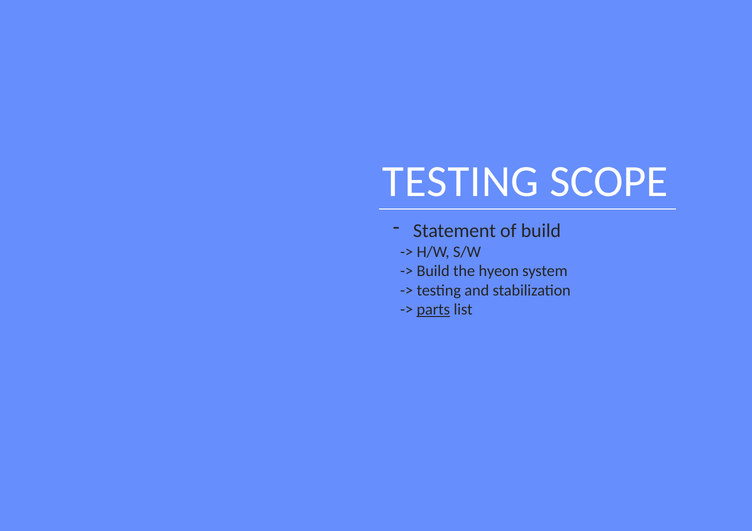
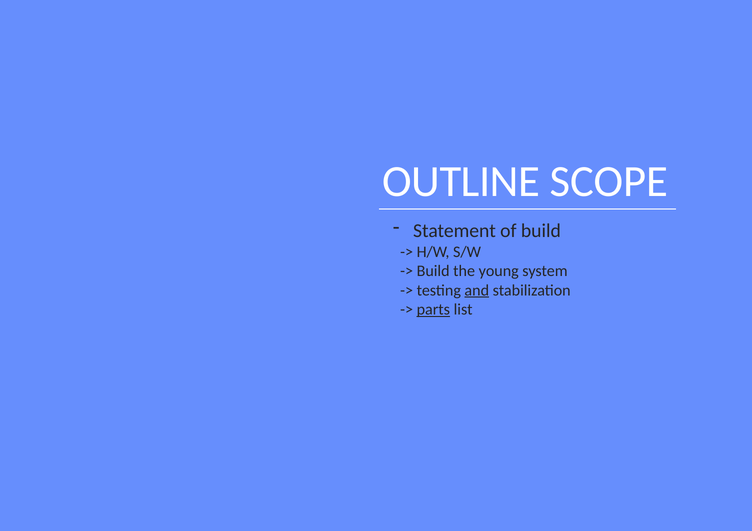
TESTING at (461, 182): TESTING -> OUTLINE
hyeon: hyeon -> young
and underline: none -> present
